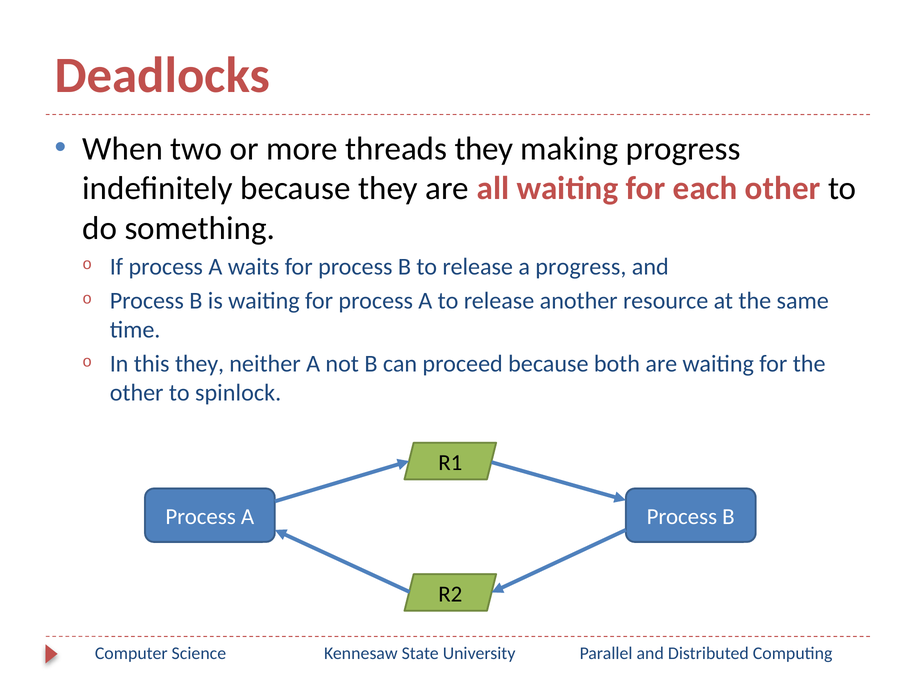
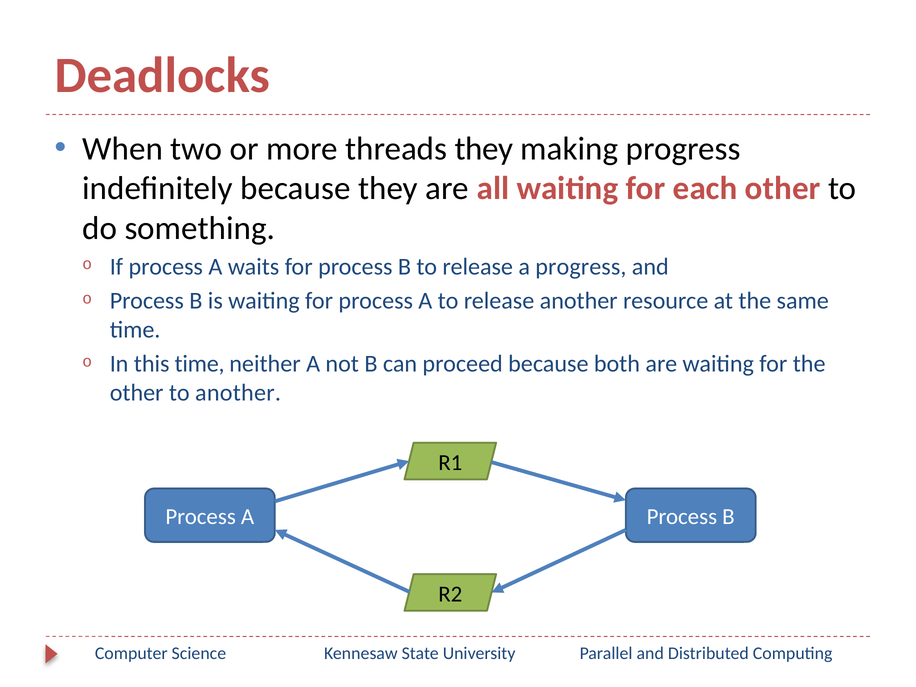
this they: they -> time
to spinlock: spinlock -> another
